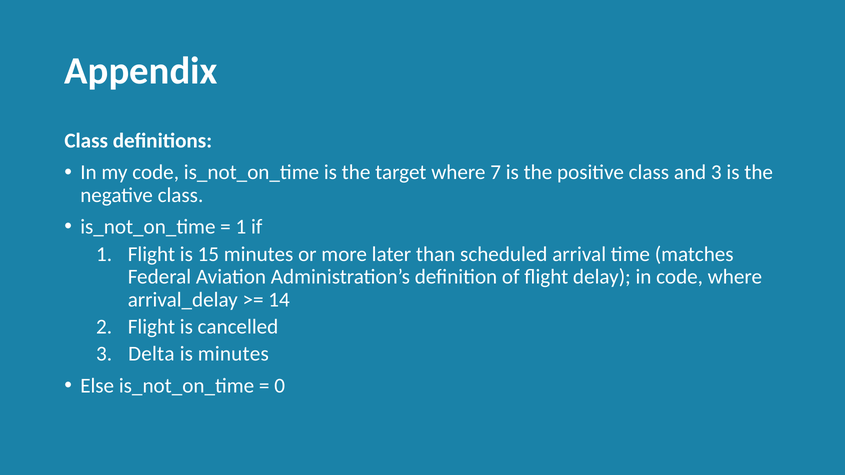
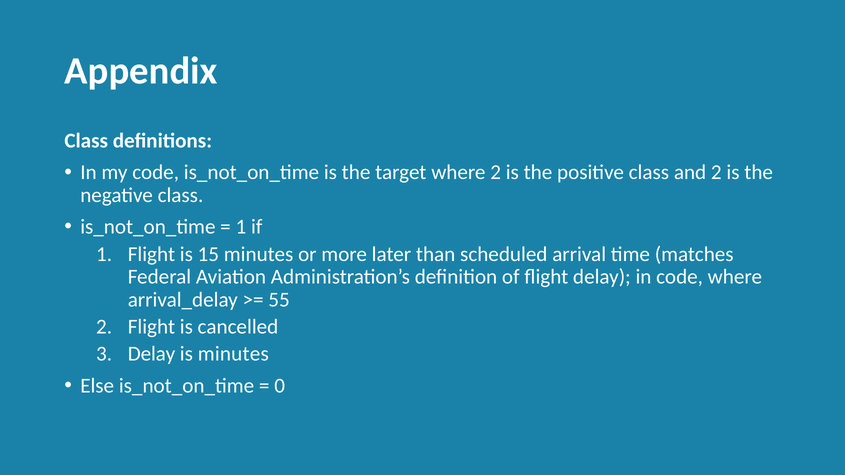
where 7: 7 -> 2
and 3: 3 -> 2
14: 14 -> 55
Delta at (151, 354): Delta -> Delay
